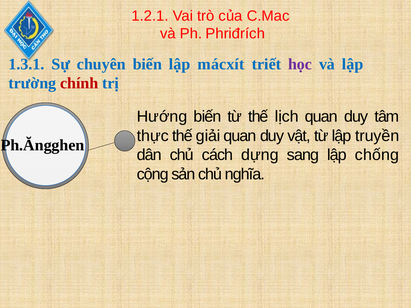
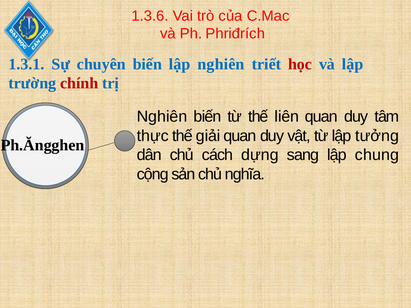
1.2.1: 1.2.1 -> 1.3.6
lập mácxít: mácxít -> nghiên
học colour: purple -> red
Hướng at (162, 117): Hướng -> Nghiên
lịch: lịch -> liên
truyền: truyền -> tưởng
chống: chống -> chung
